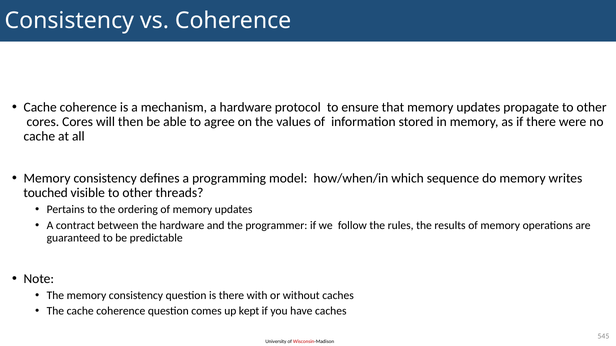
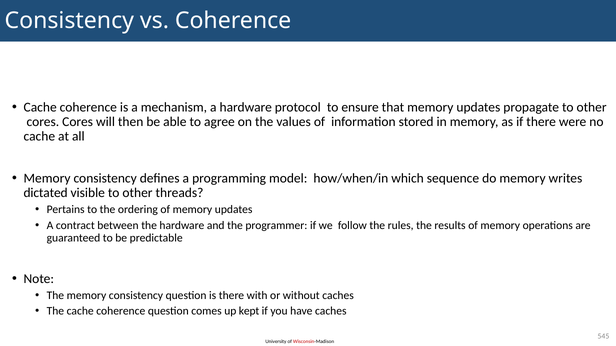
touched: touched -> dictated
